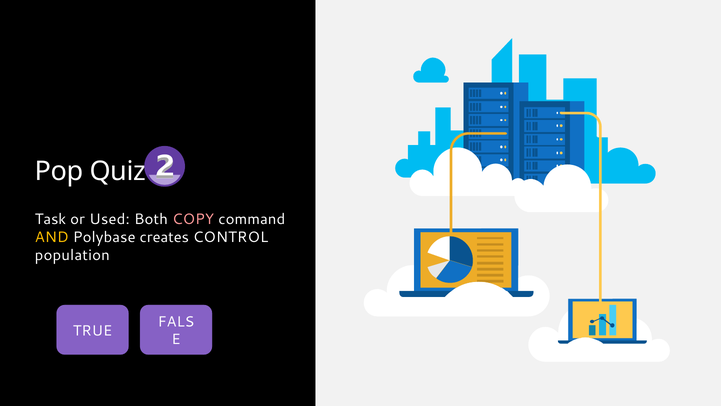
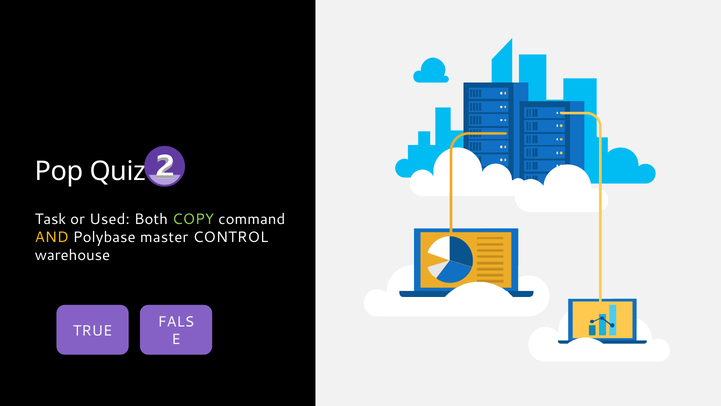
COPY colour: pink -> light green
creates: creates -> master
population: population -> warehouse
